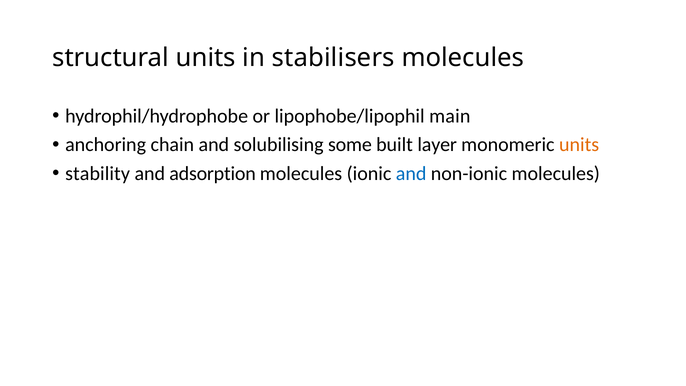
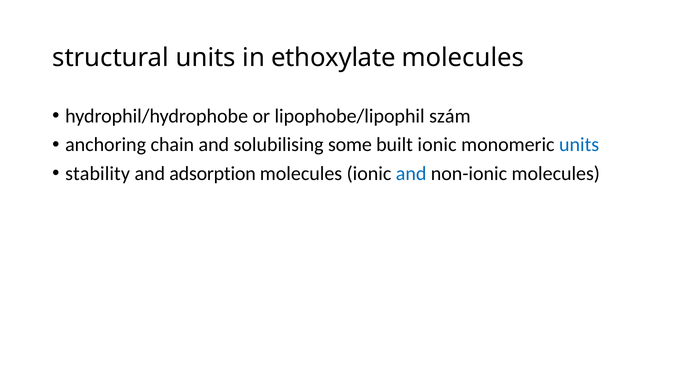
stabilisers: stabilisers -> ethoxylate
main: main -> szám
built layer: layer -> ionic
units at (579, 145) colour: orange -> blue
